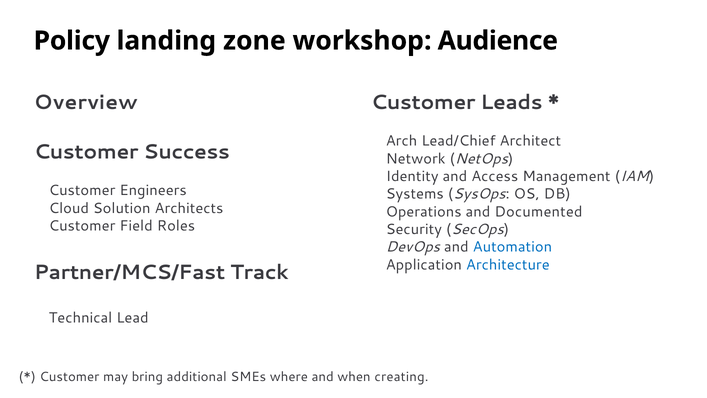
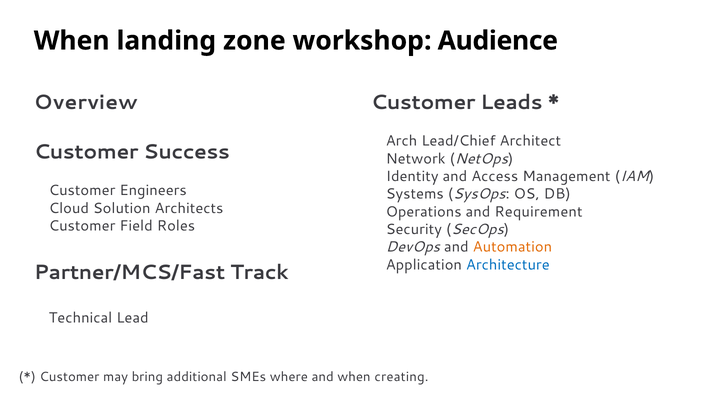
Policy at (72, 41): Policy -> When
Documented: Documented -> Requirement
Automation colour: blue -> orange
